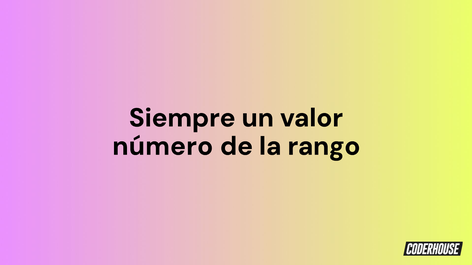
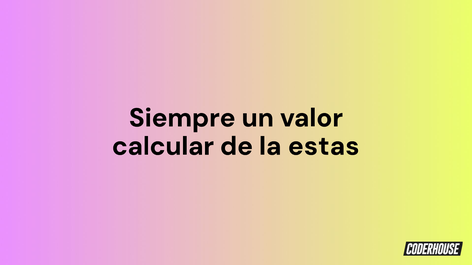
número: número -> calcular
rango: rango -> estas
